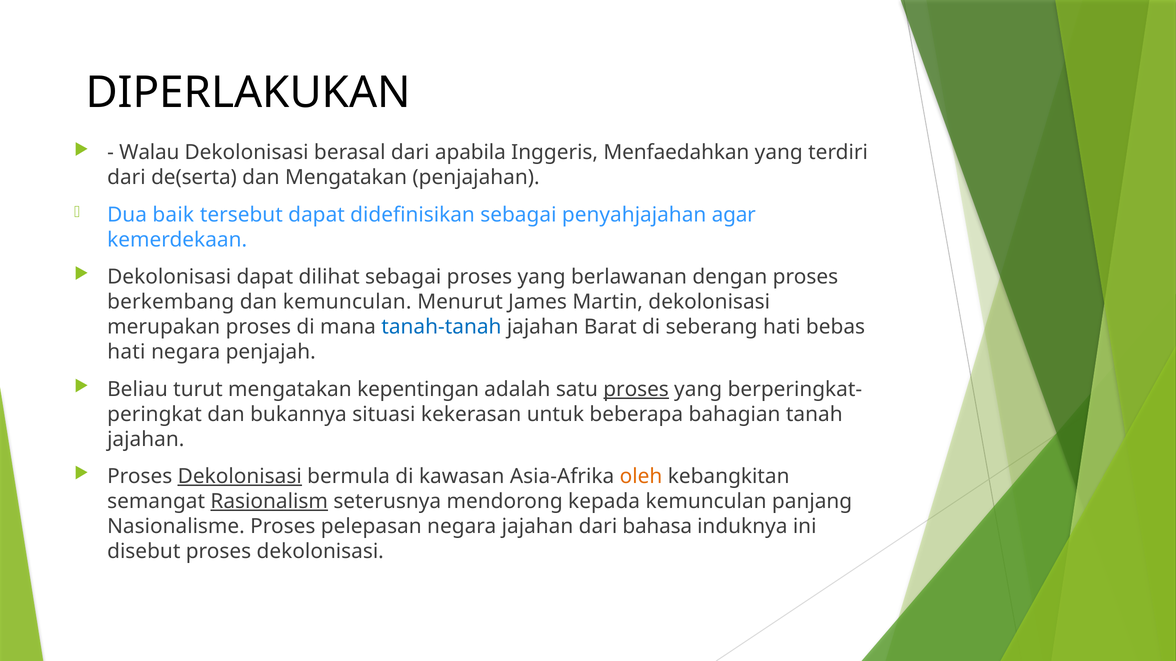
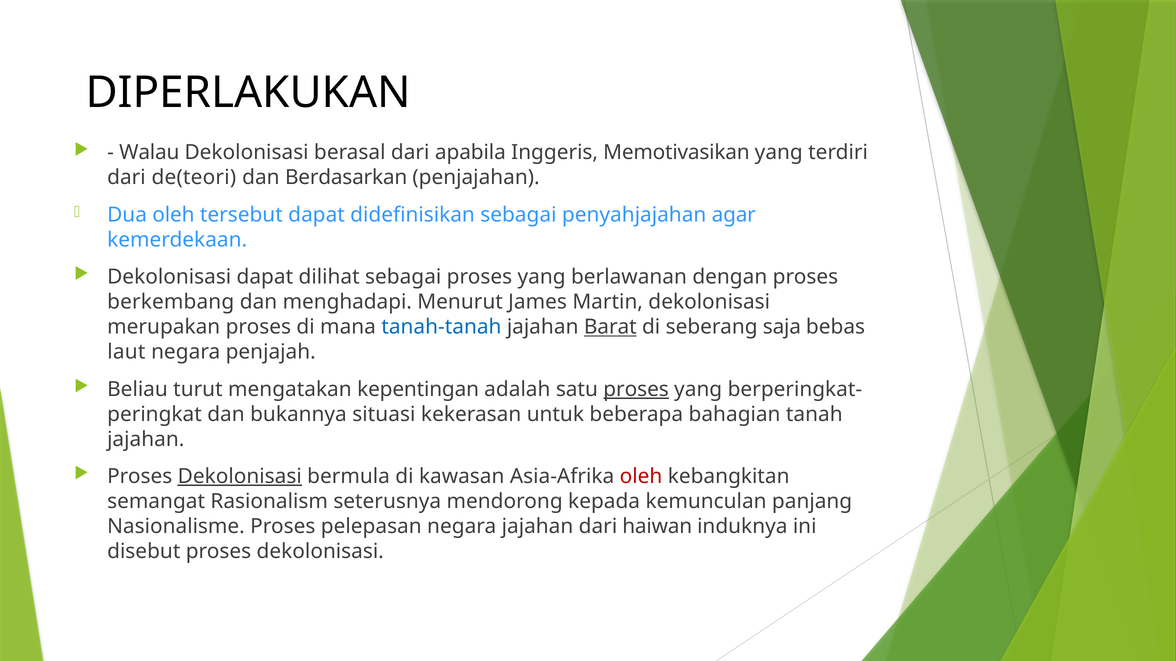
Menfaedahkan: Menfaedahkan -> Memotivasikan
de(serta: de(serta -> de(teori
dan Mengatakan: Mengatakan -> Berdasarkan
Dua baik: baik -> oleh
dan kemunculan: kemunculan -> menghadapi
Barat underline: none -> present
seberang hati: hati -> saja
hati at (126, 352): hati -> laut
oleh at (641, 477) colour: orange -> red
Rasionalism underline: present -> none
bahasa: bahasa -> haiwan
